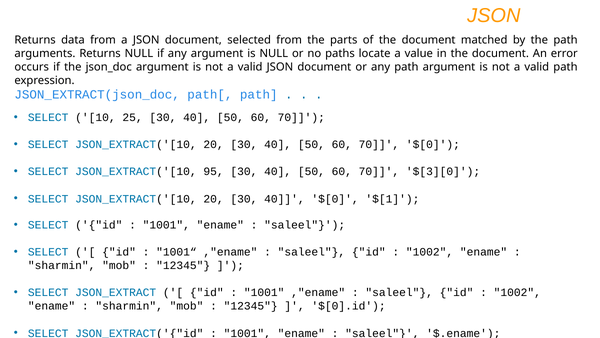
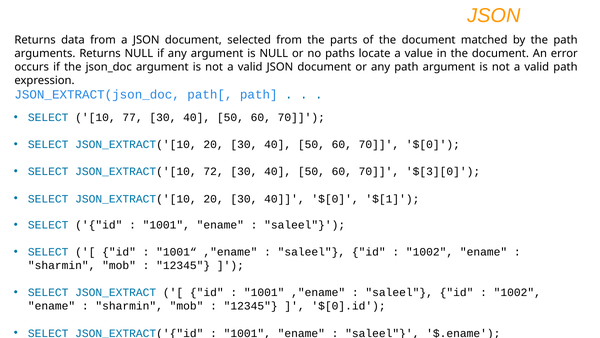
25: 25 -> 77
95: 95 -> 72
